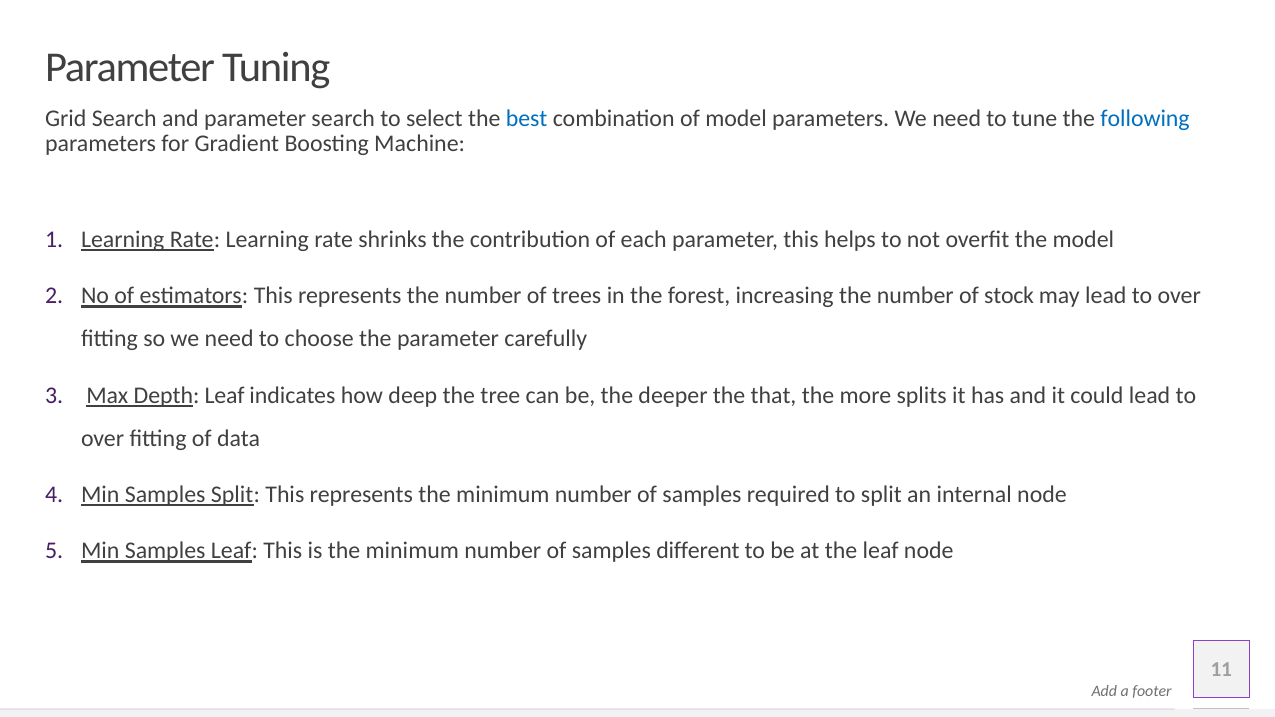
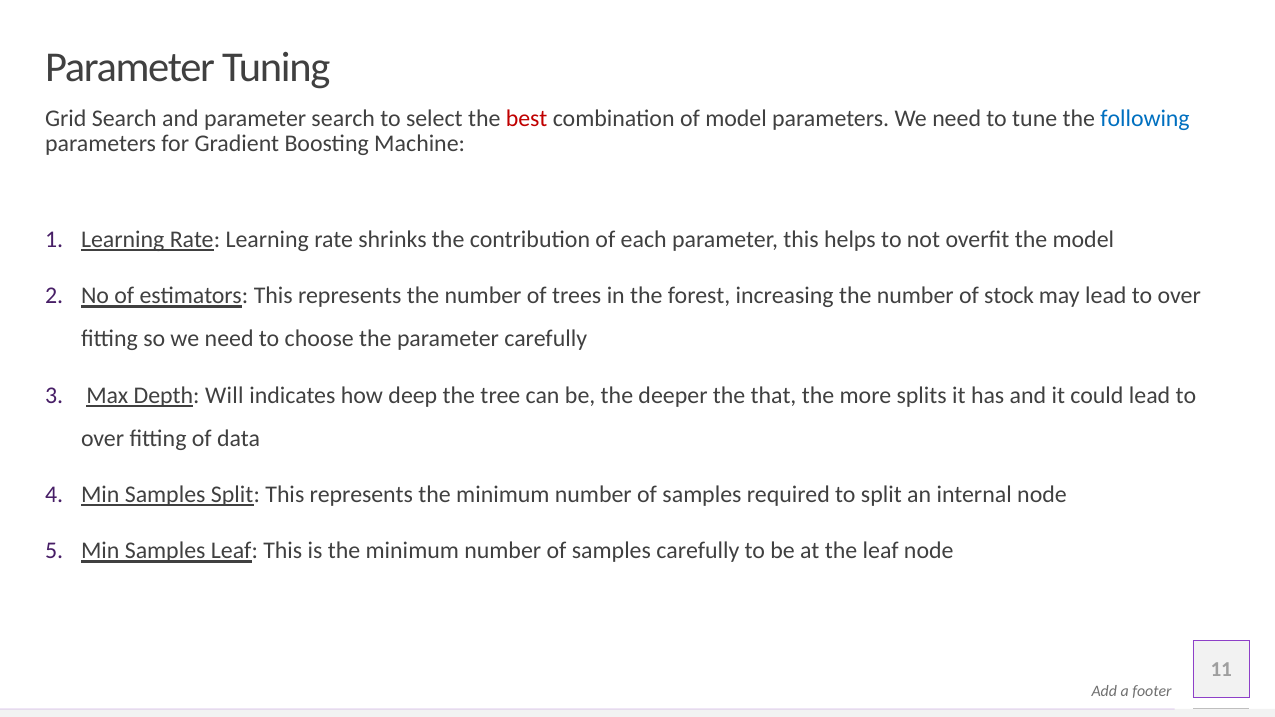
best colour: blue -> red
Depth Leaf: Leaf -> Will
samples different: different -> carefully
